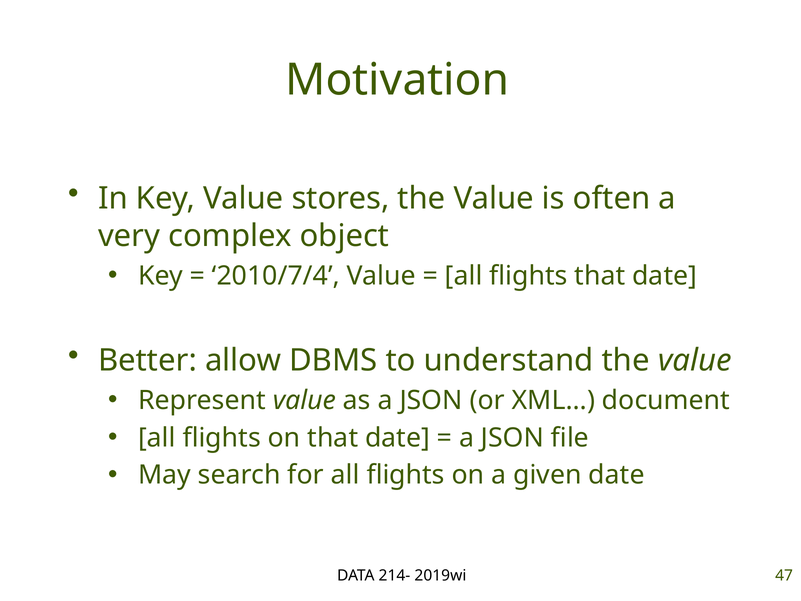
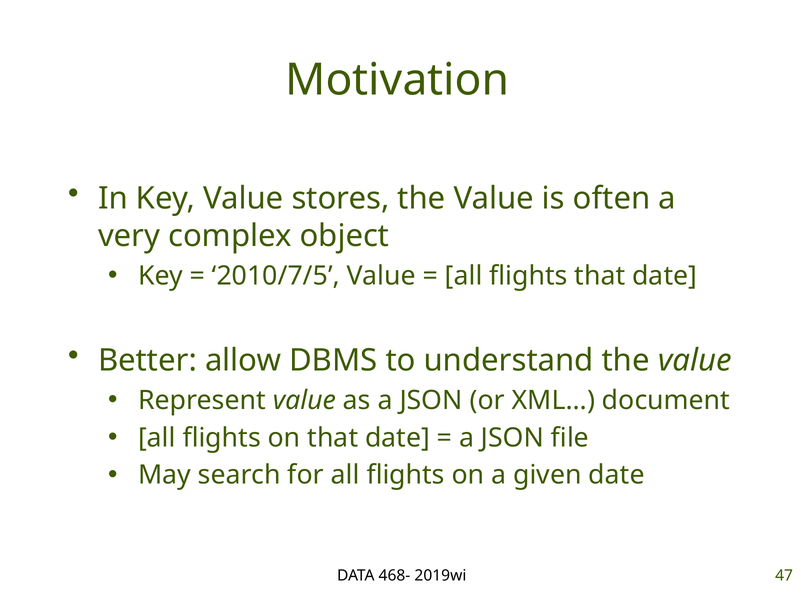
2010/7/4: 2010/7/4 -> 2010/7/5
214-: 214- -> 468-
